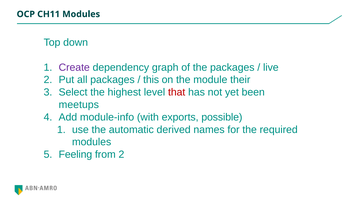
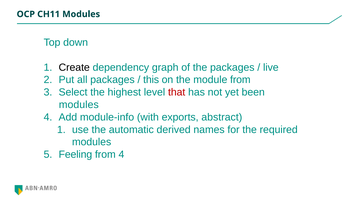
Create colour: purple -> black
module their: their -> from
meetups at (79, 105): meetups -> modules
possible: possible -> abstract
from 2: 2 -> 4
